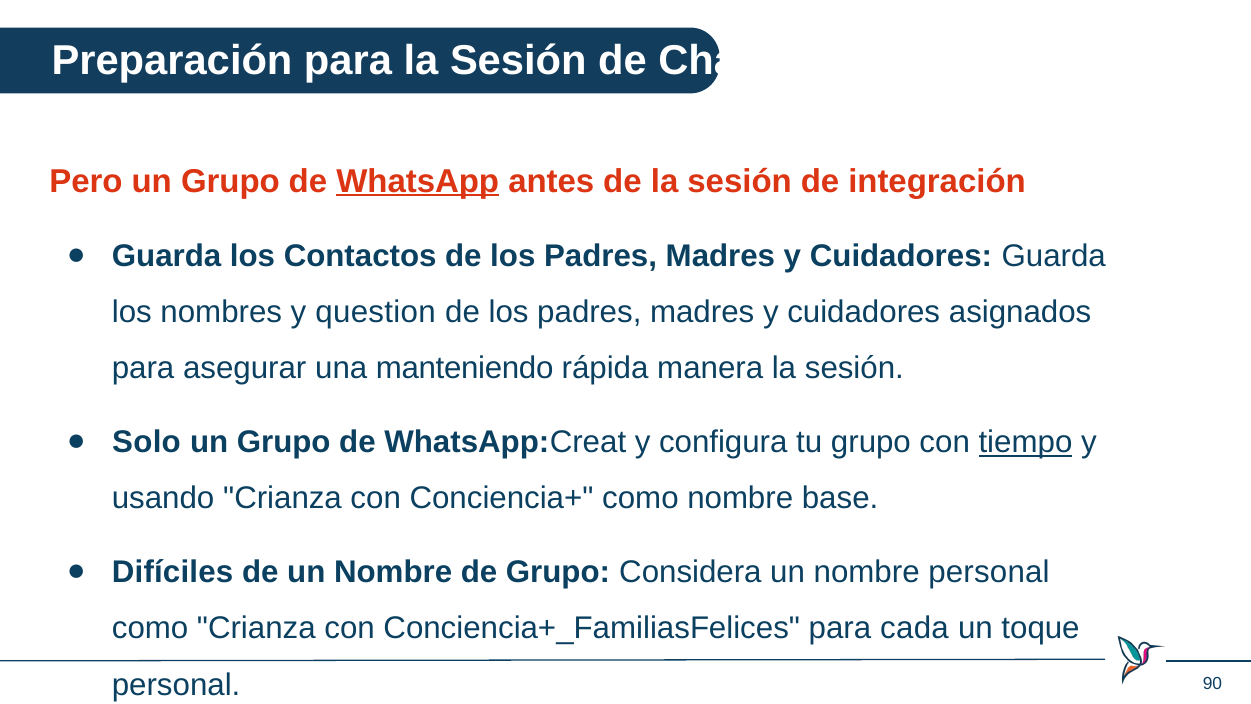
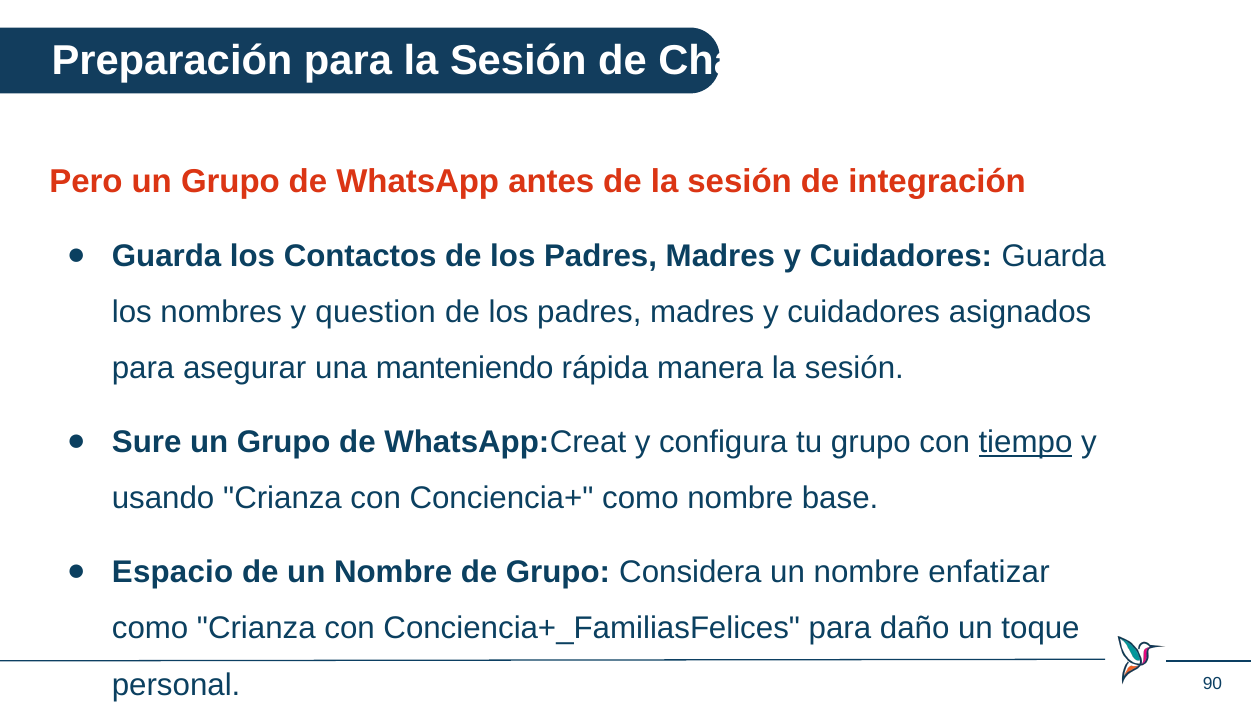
WhatsApp underline: present -> none
Solo: Solo -> Sure
Difíciles: Difíciles -> Espacio
nombre personal: personal -> enfatizar
cada: cada -> daño
